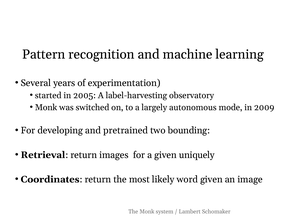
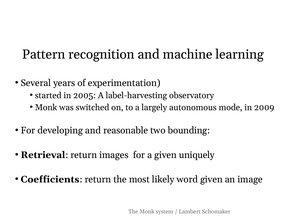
pretrained: pretrained -> reasonable
Coordinates: Coordinates -> Coefficients
